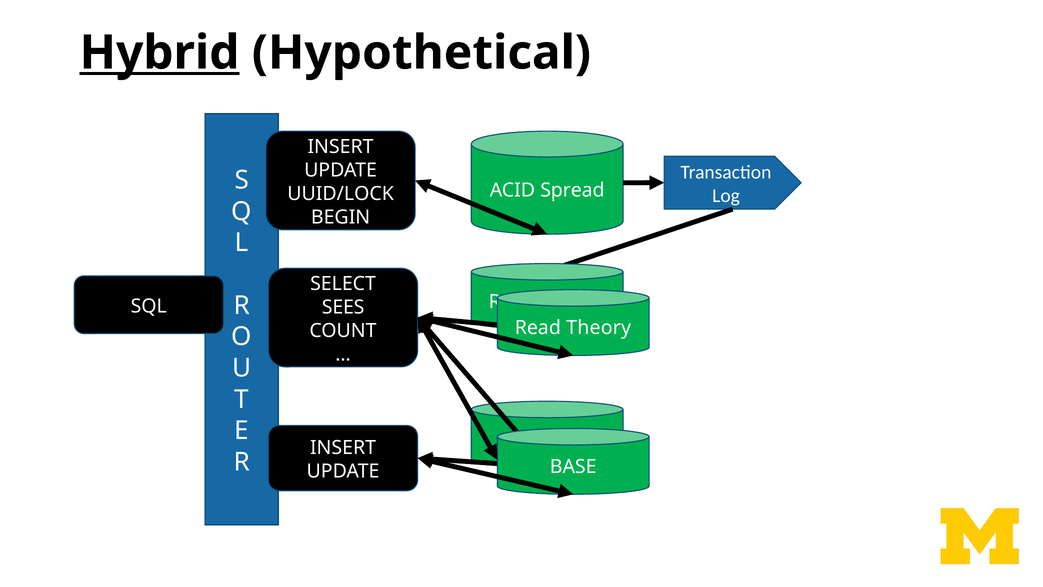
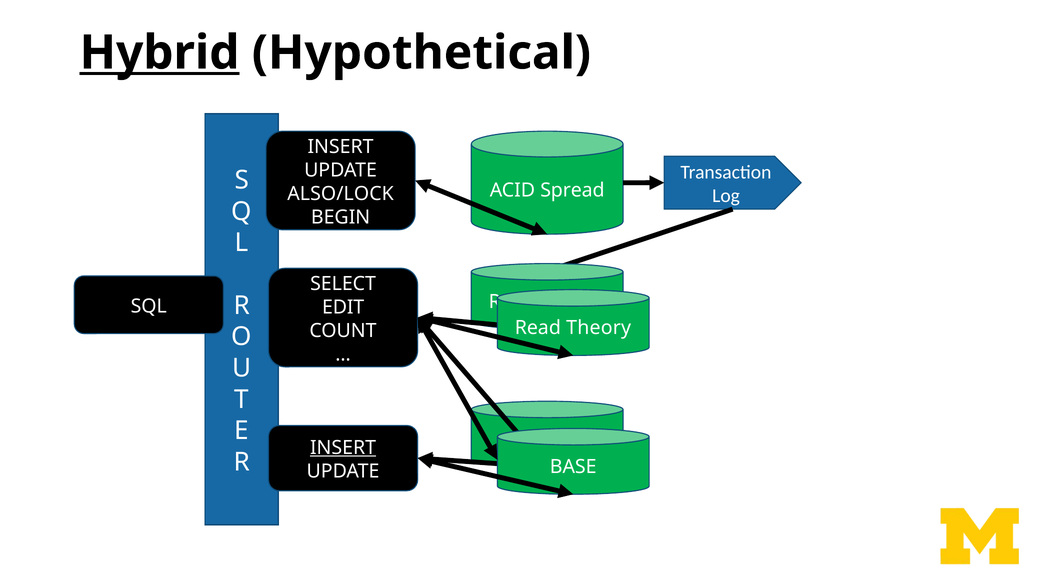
UUID/LOCK: UUID/LOCK -> ALSO/LOCK
SEES: SEES -> EDIT
INSERT at (343, 447) underline: none -> present
